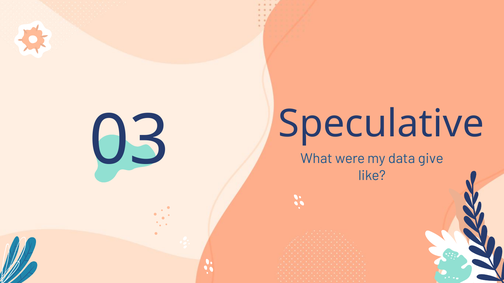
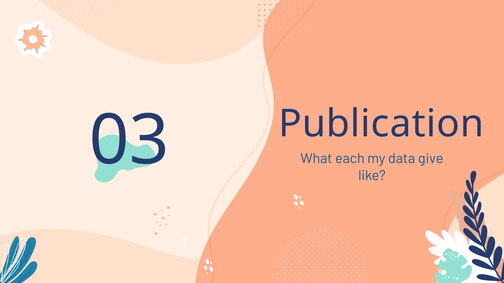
Speculative: Speculative -> Publication
were: were -> each
